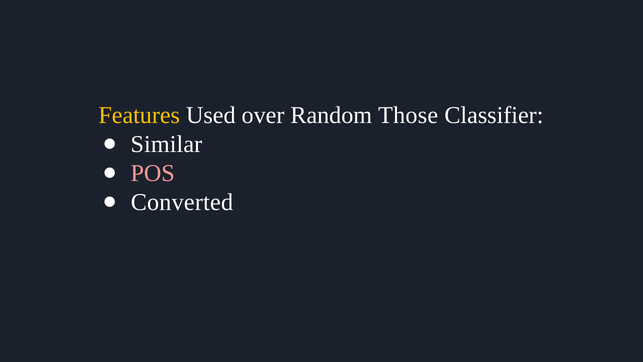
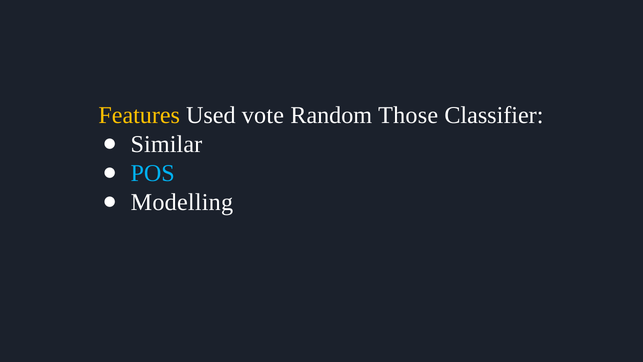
over: over -> vote
POS colour: pink -> light blue
Converted: Converted -> Modelling
